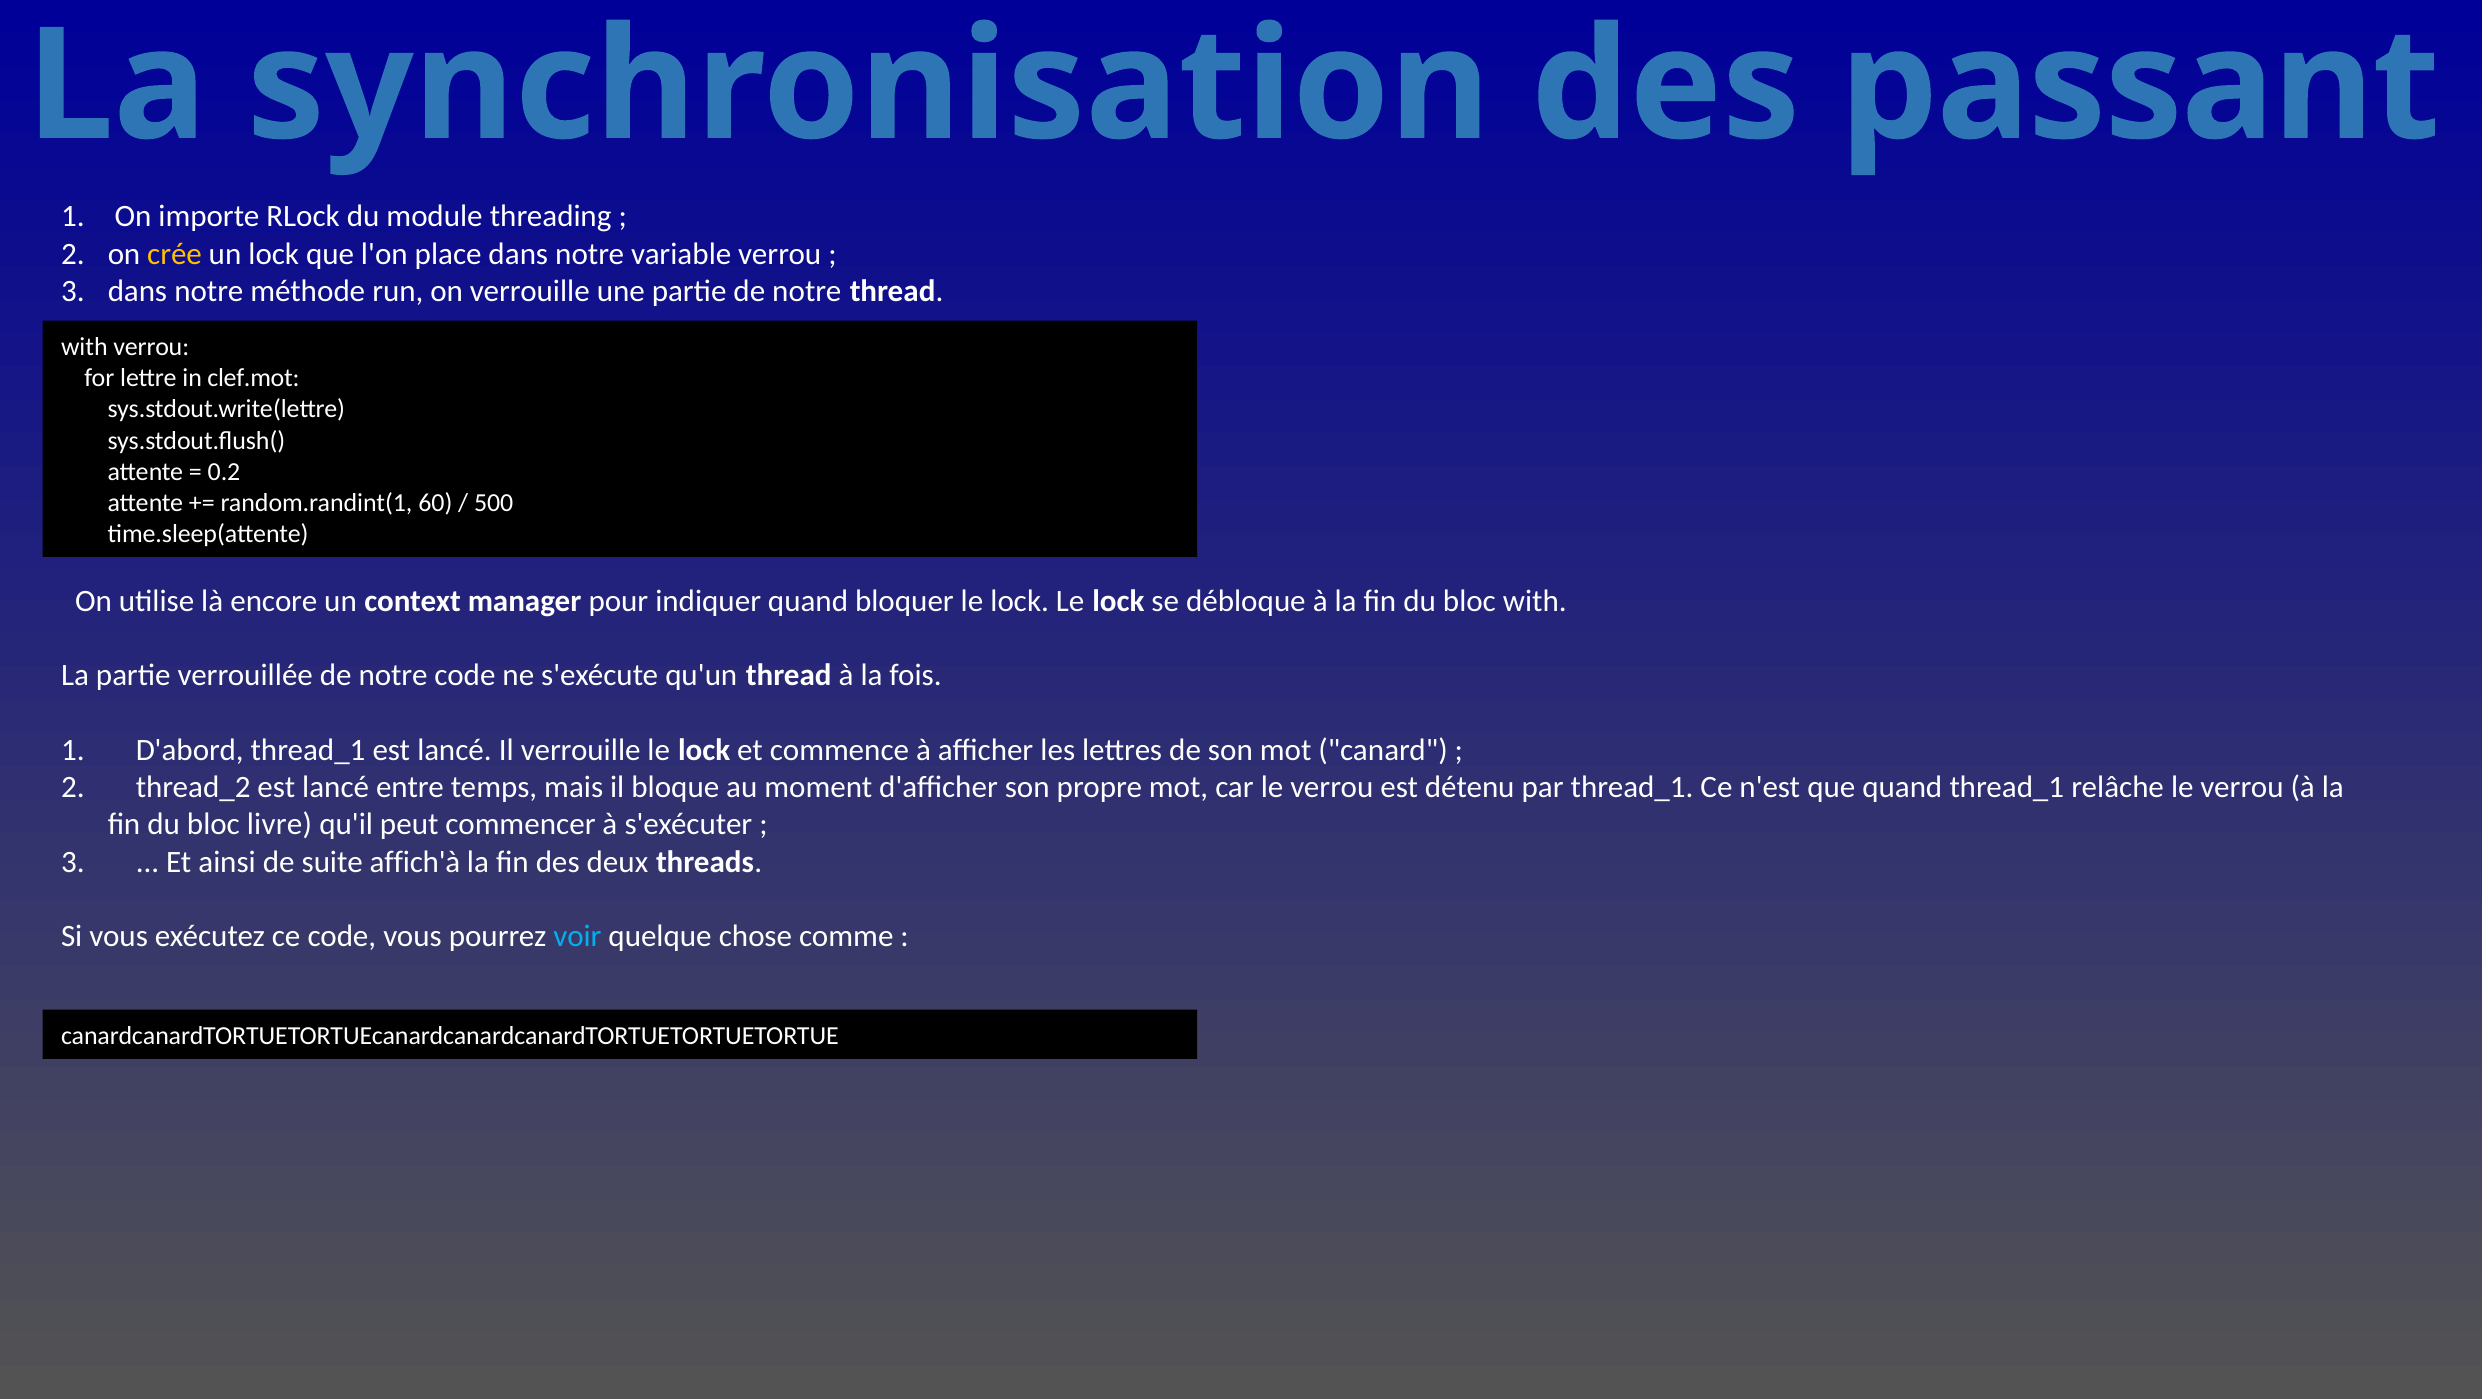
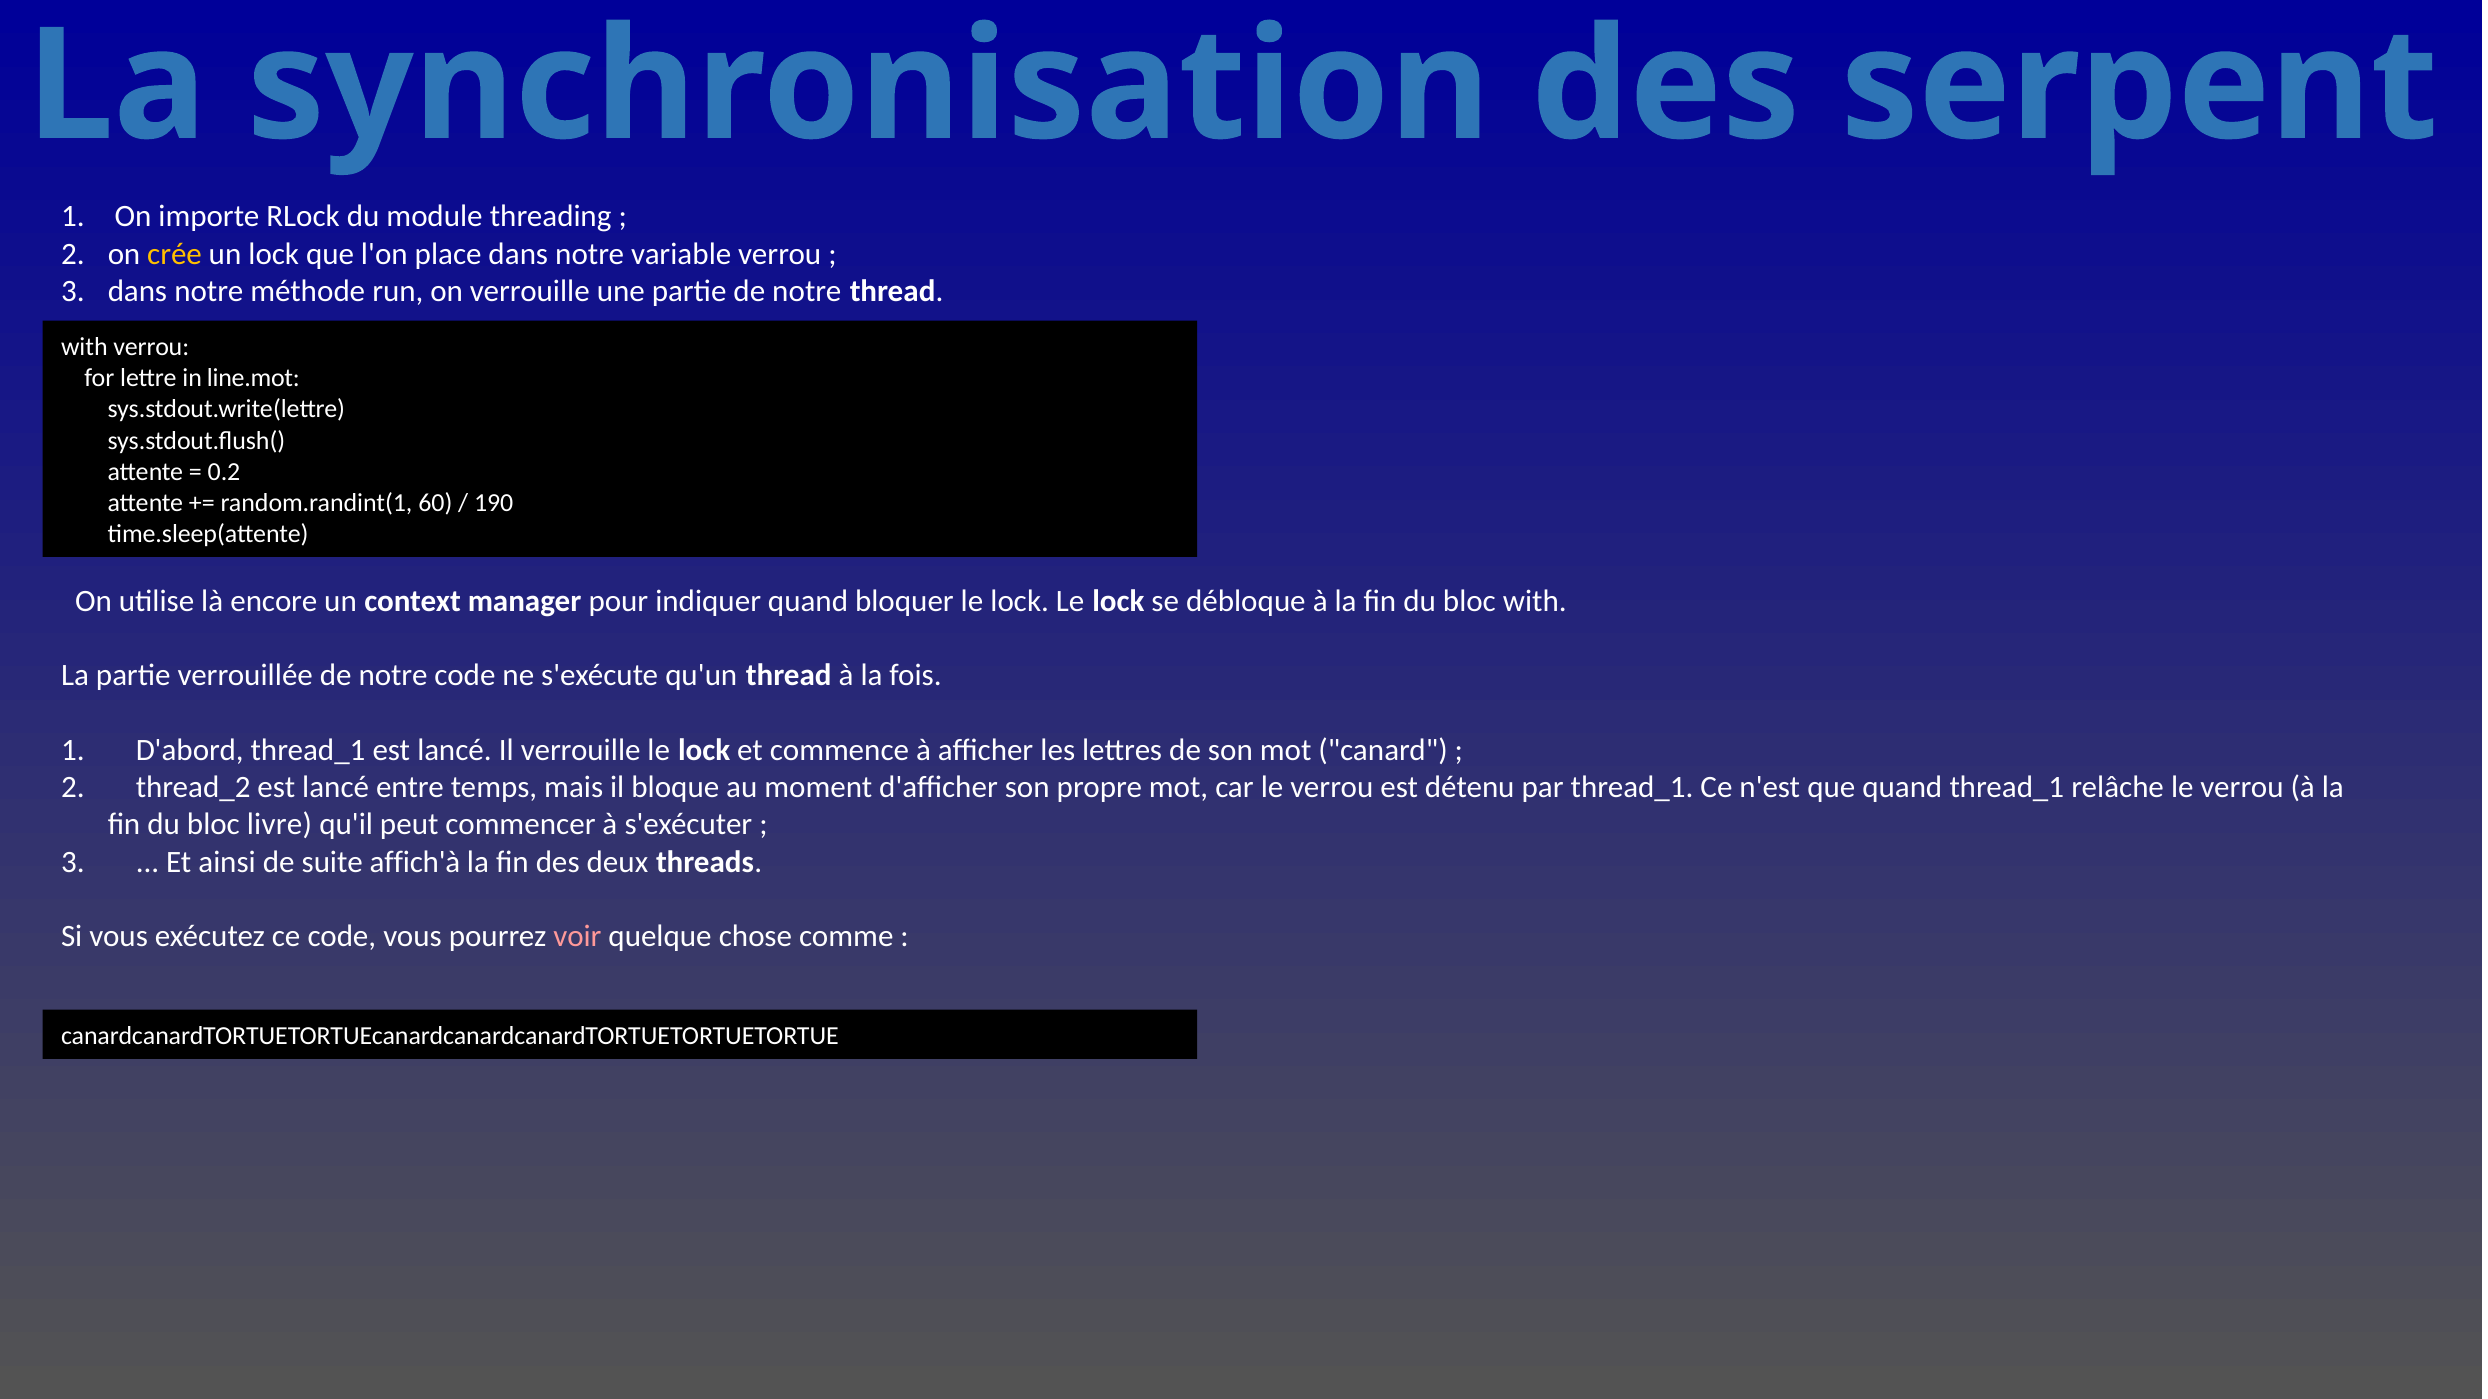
passant: passant -> serpent
clef.mot: clef.mot -> line.mot
500: 500 -> 190
voir colour: light blue -> pink
